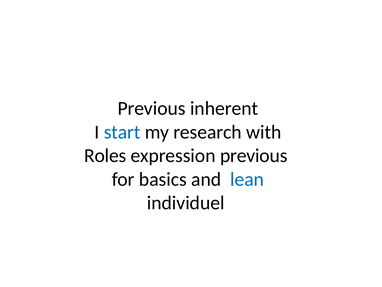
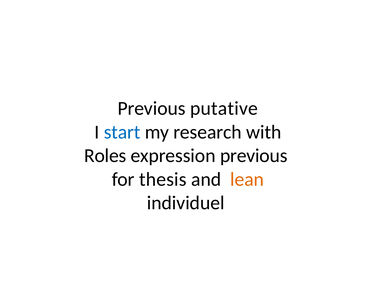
inherent: inherent -> putative
basics: basics -> thesis
lean colour: blue -> orange
